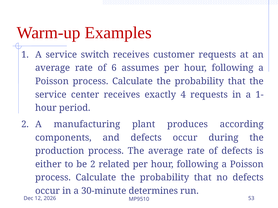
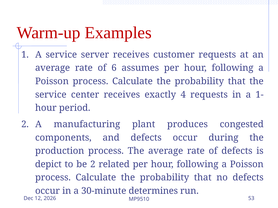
switch: switch -> server
according: according -> congested
either: either -> depict
